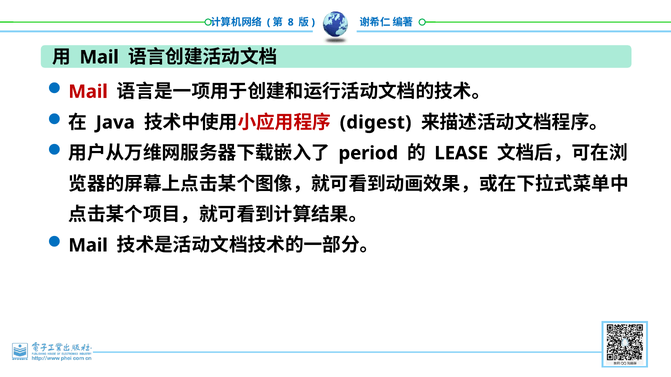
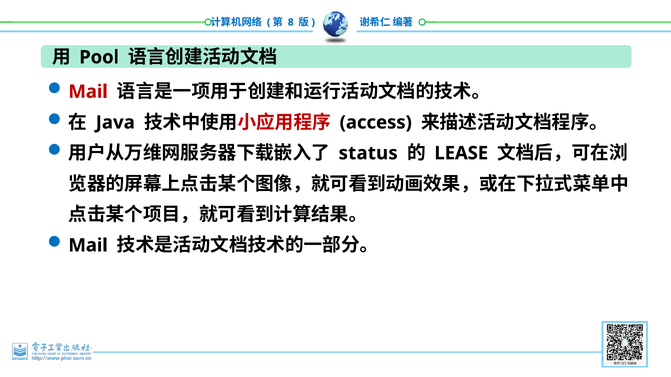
Mail at (99, 57): Mail -> Pool
digest: digest -> access
period: period -> status
